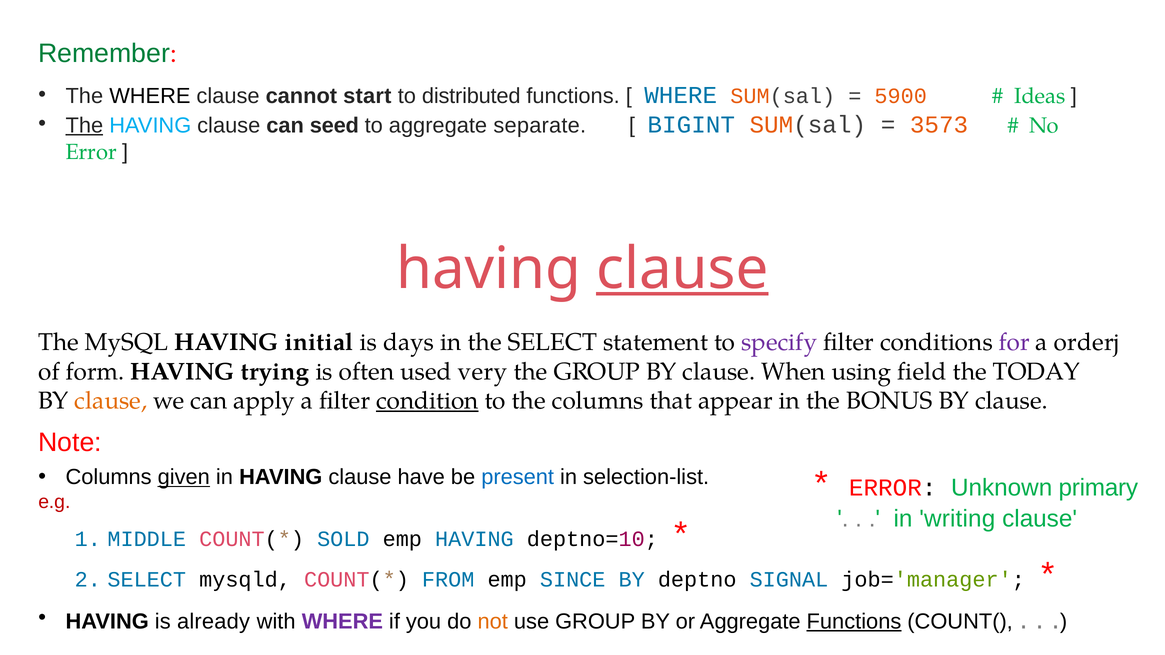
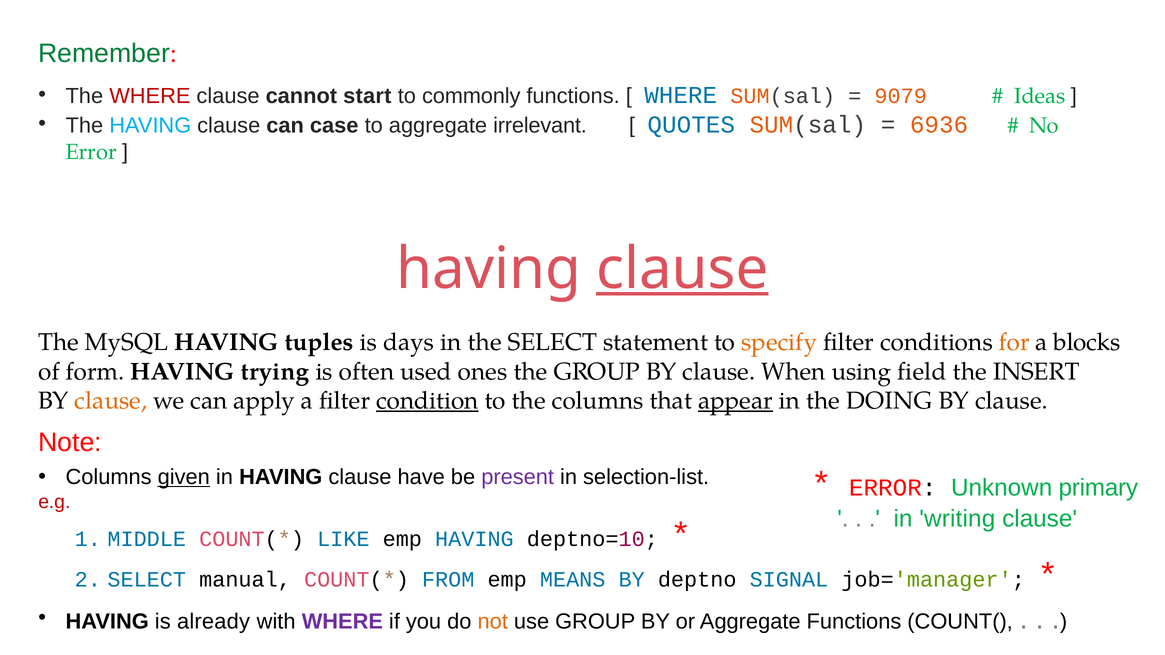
WHERE at (150, 96) colour: black -> red
distributed: distributed -> commonly
5900: 5900 -> 9079
The at (84, 125) underline: present -> none
seed: seed -> case
separate: separate -> irrelevant
BIGINT: BIGINT -> QUOTES
3573: 3573 -> 6936
initial: initial -> tuples
specify colour: purple -> orange
for colour: purple -> orange
orderj: orderj -> blocks
very: very -> ones
TODAY: TODAY -> INSERT
appear underline: none -> present
BONUS: BONUS -> DOING
present colour: blue -> purple
SOLD: SOLD -> LIKE
mysqld: mysqld -> manual
SINCE: SINCE -> MEANS
Functions at (854, 622) underline: present -> none
